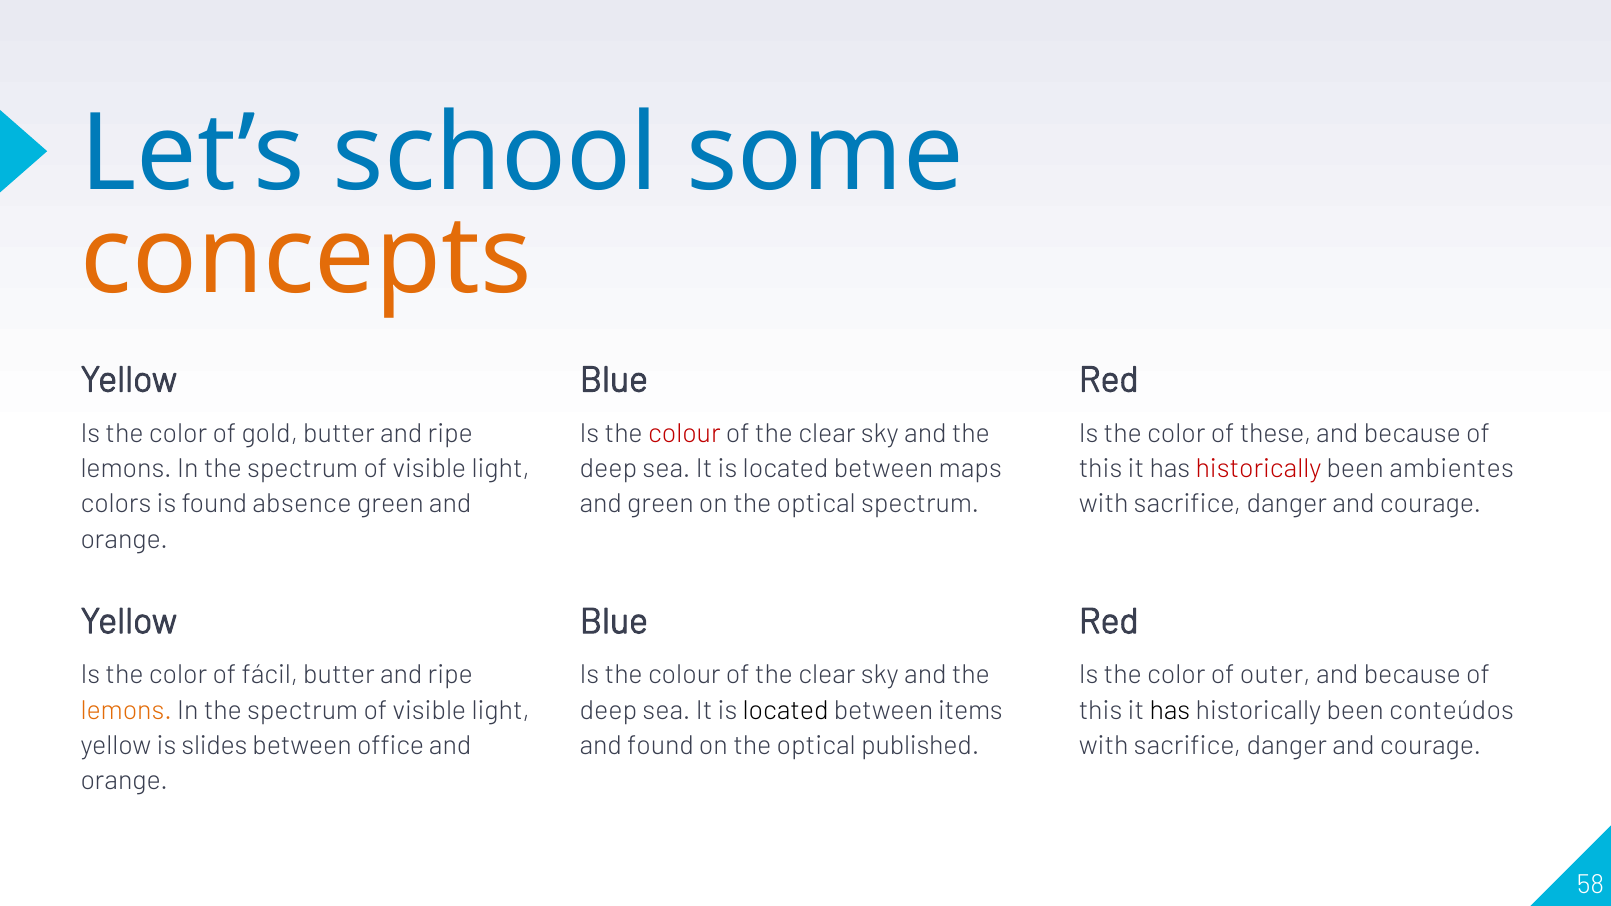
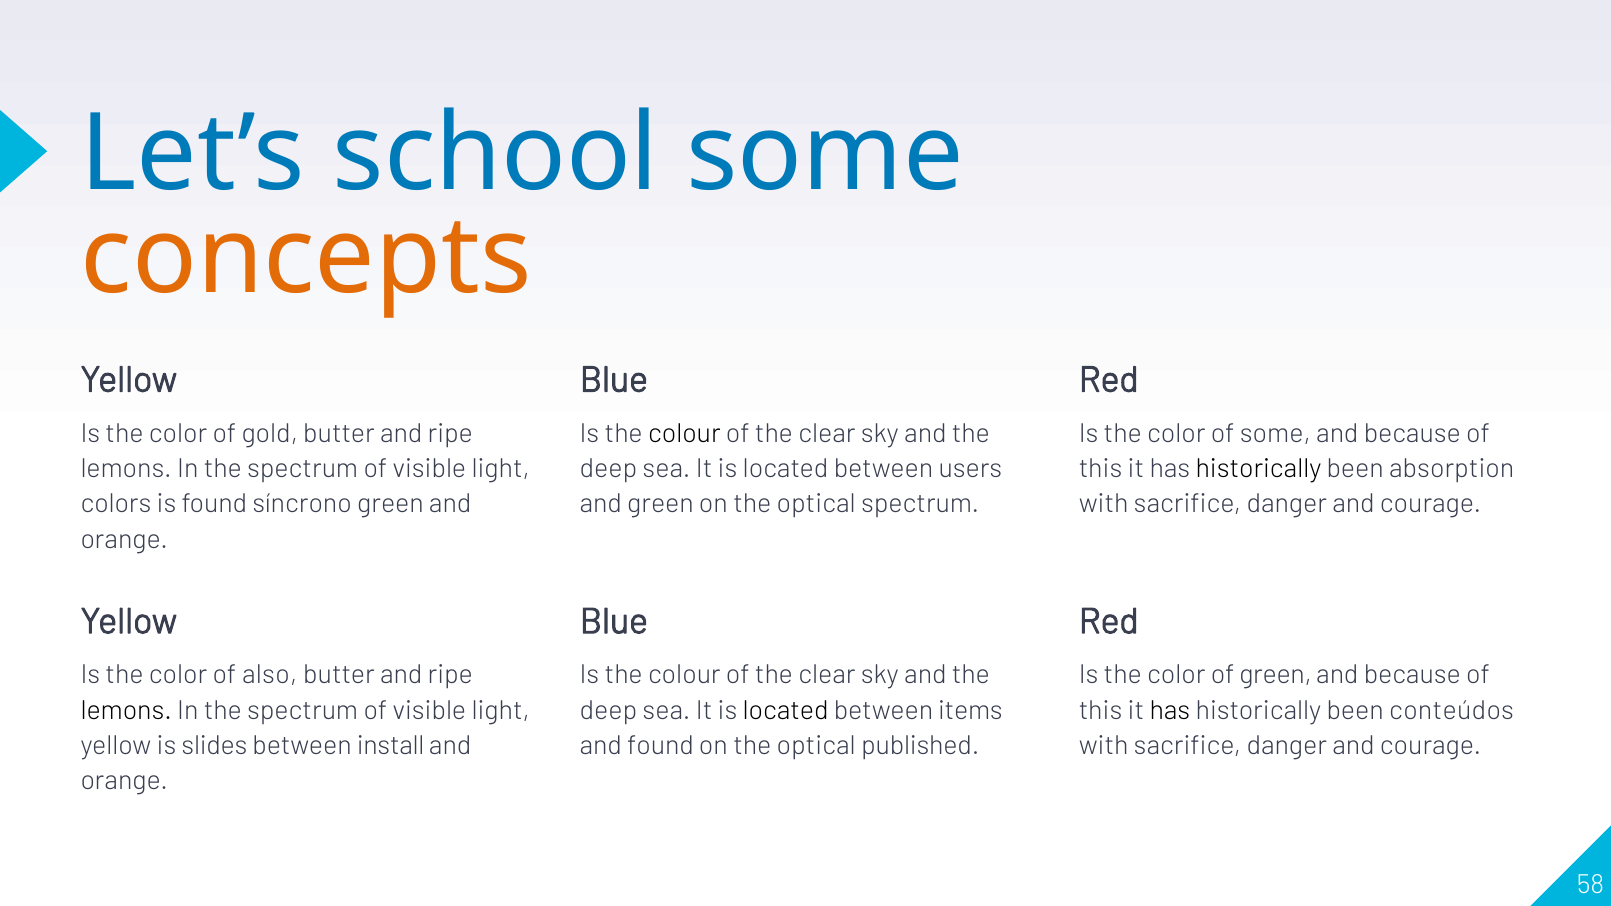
colour at (684, 433) colour: red -> black
of these: these -> some
maps: maps -> users
historically at (1258, 469) colour: red -> black
ambientes: ambientes -> absorption
absence: absence -> síncrono
fácil: fácil -> also
of outer: outer -> green
lemons at (126, 710) colour: orange -> black
office: office -> install
